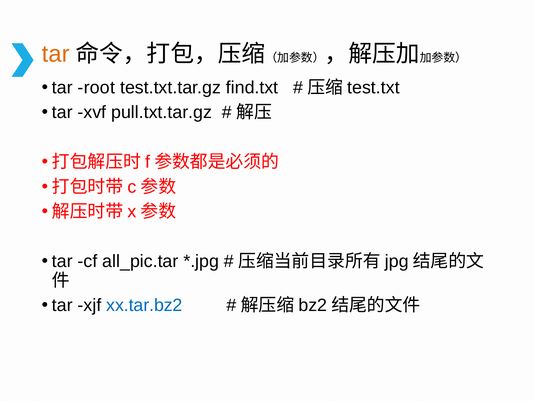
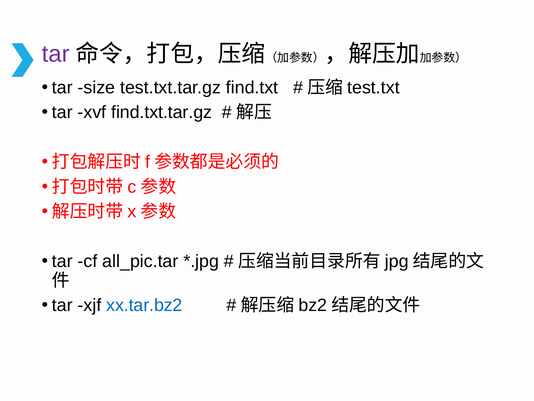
tar at (56, 54) colour: orange -> purple
root: root -> size
pull.txt.tar.gz: pull.txt.tar.gz -> find.txt.tar.gz
